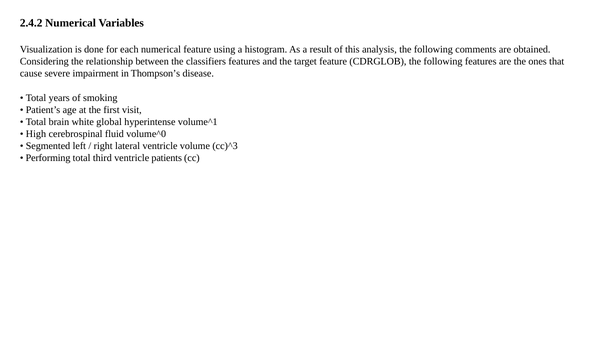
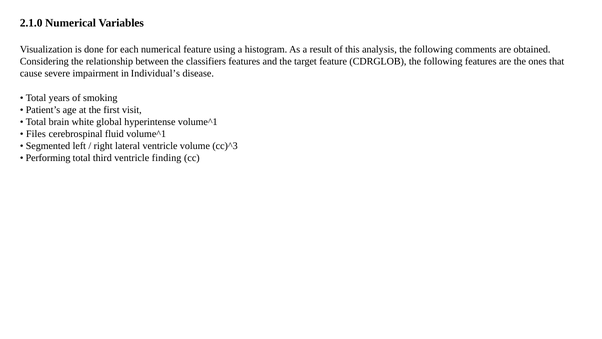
2.4.2: 2.4.2 -> 2.1.0
Thompson’s: Thompson’s -> Individual’s
High: High -> Files
fluid volume^0: volume^0 -> volume^1
patients: patients -> finding
